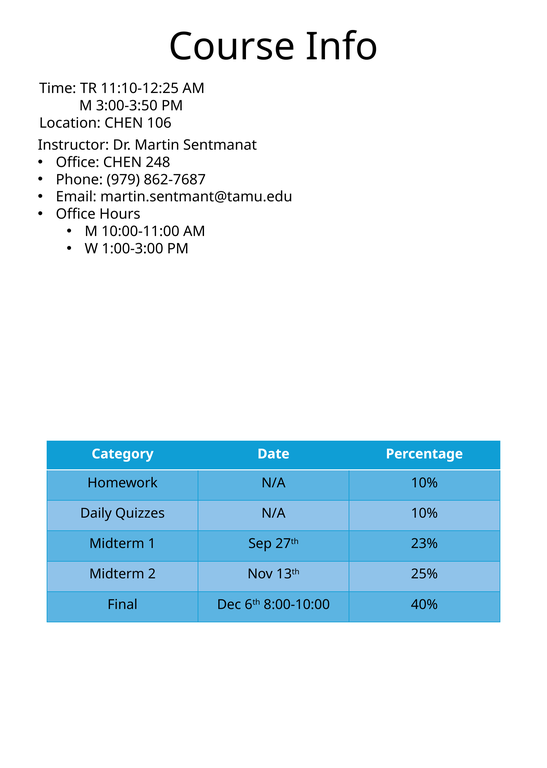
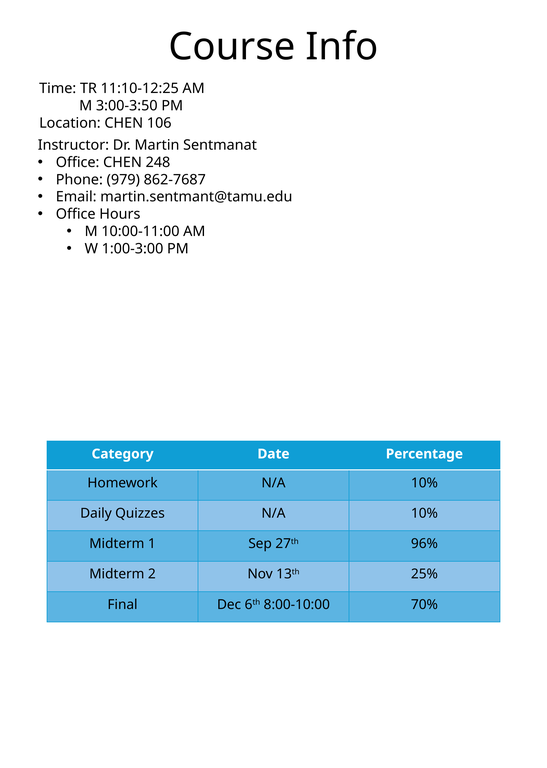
23%: 23% -> 96%
40%: 40% -> 70%
